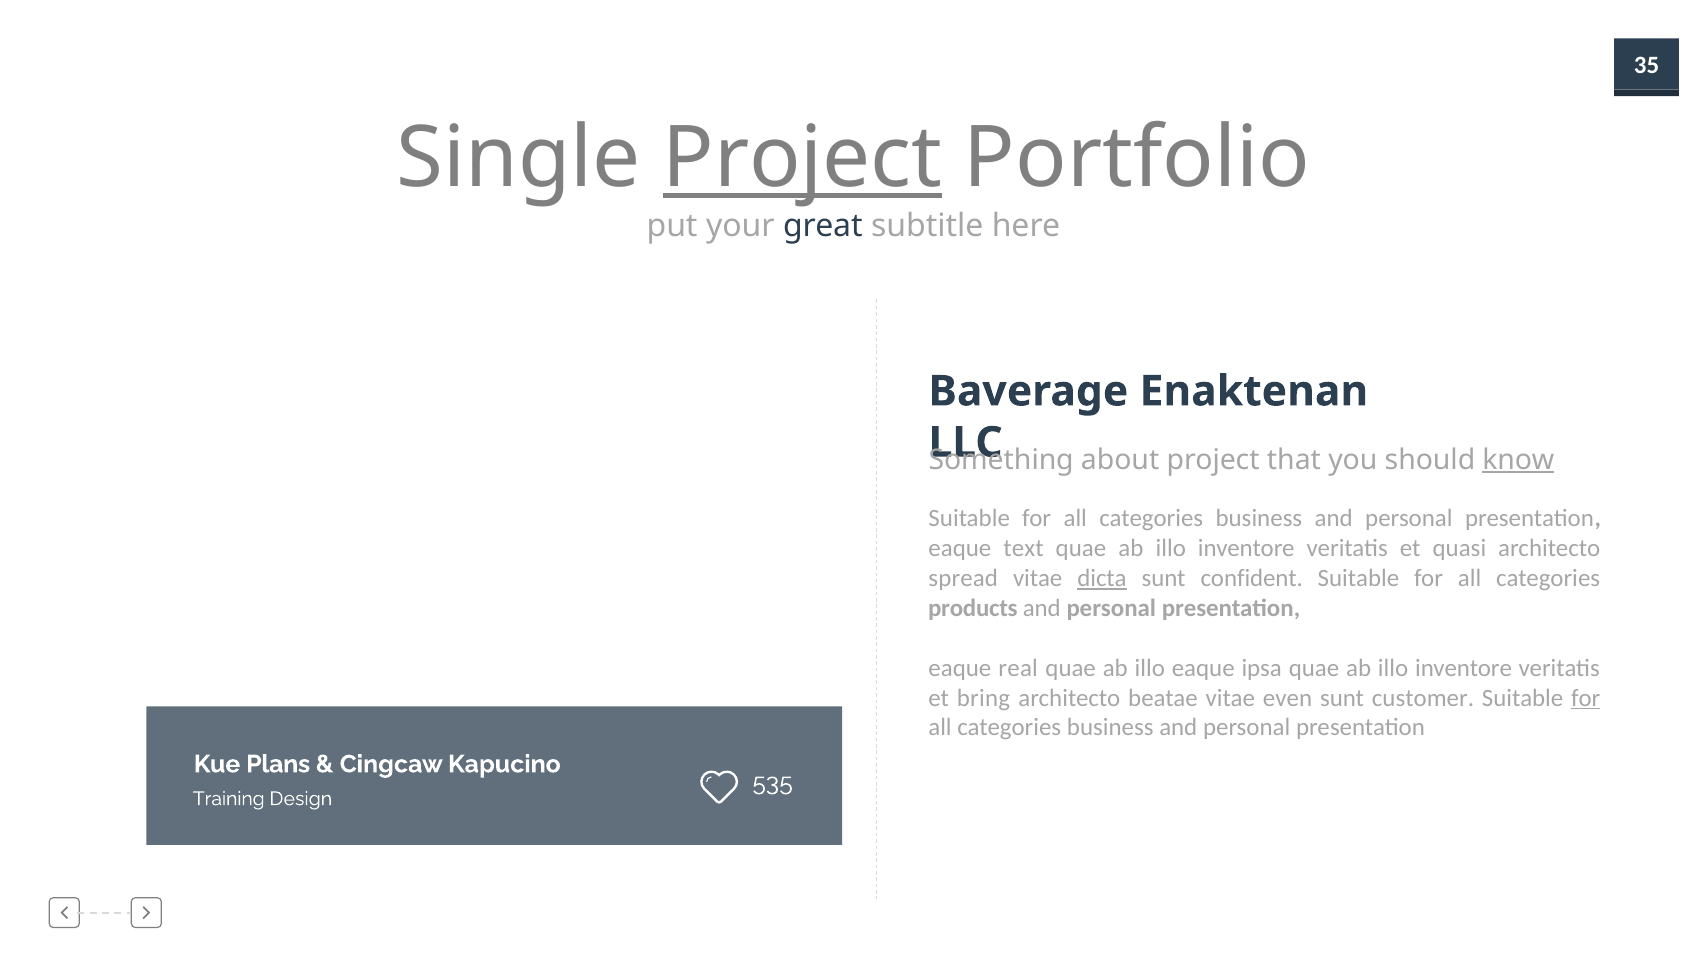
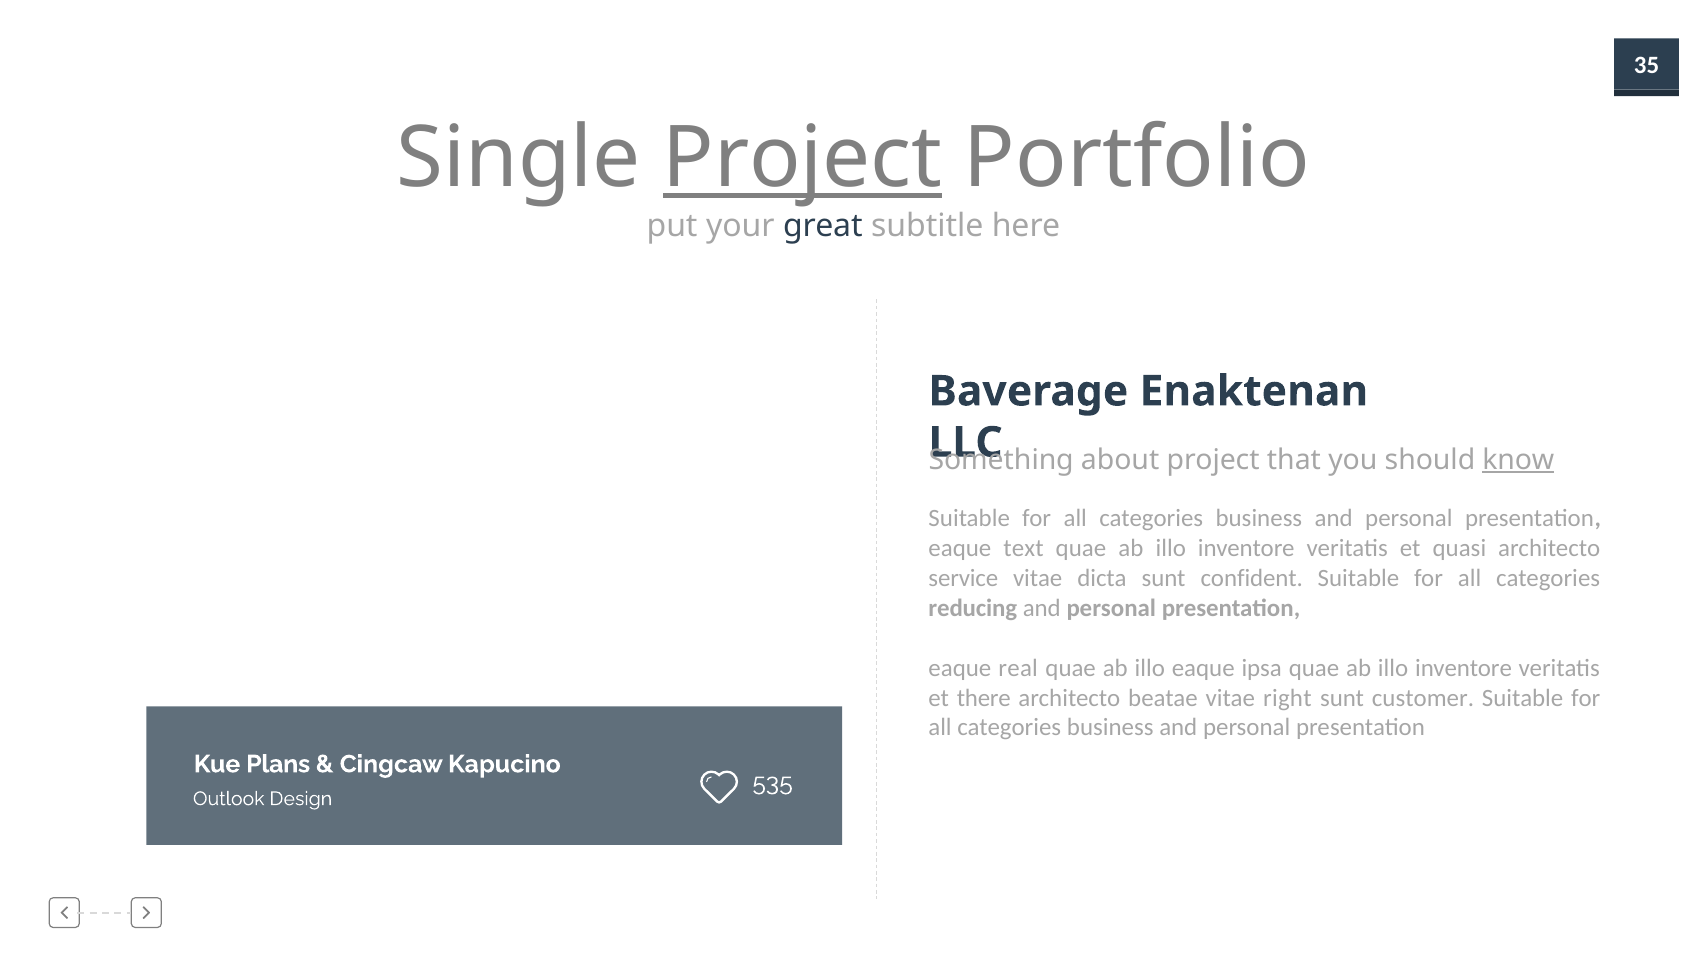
spread: spread -> service
dicta underline: present -> none
products: products -> reducing
bring: bring -> there
even: even -> right
for at (1586, 698) underline: present -> none
Training: Training -> Outlook
